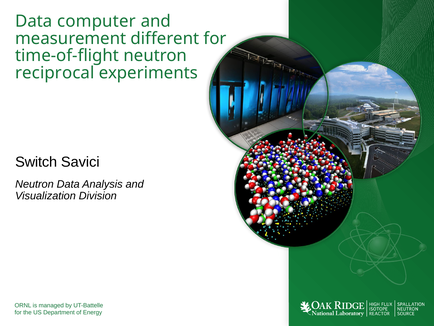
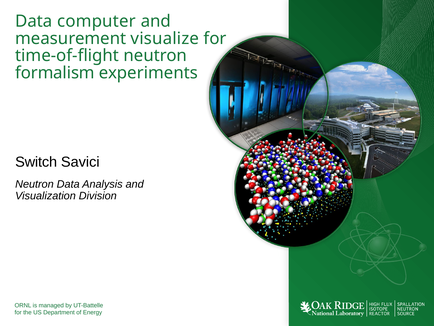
different: different -> visualize
reciprocal: reciprocal -> formalism
